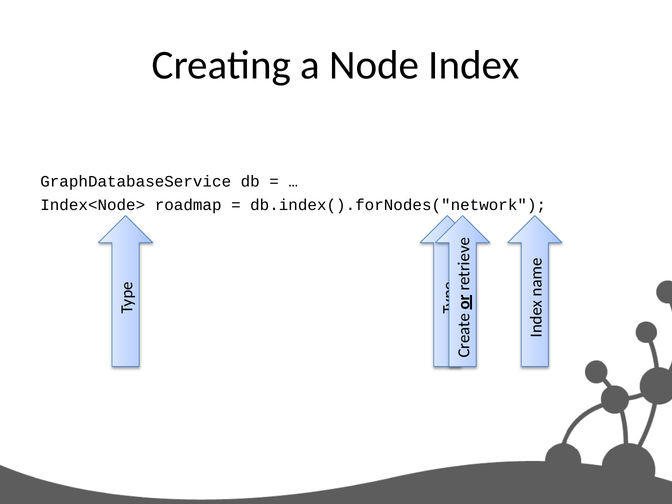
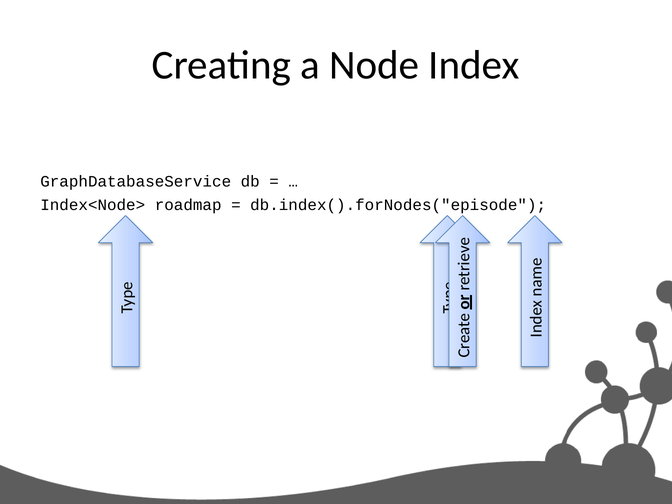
db.index().forNodes("network: db.index().forNodes("network -> db.index().forNodes("episode
